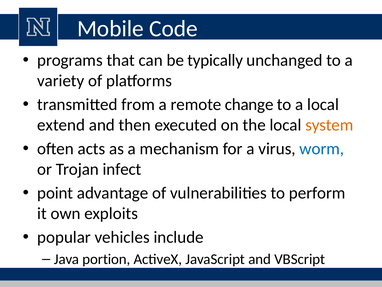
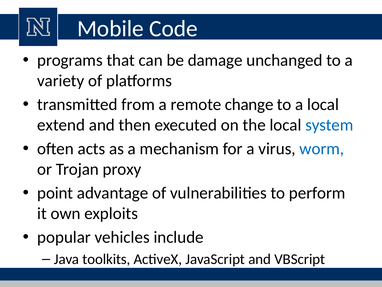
typically: typically -> damage
system colour: orange -> blue
infect: infect -> proxy
portion: portion -> toolkits
